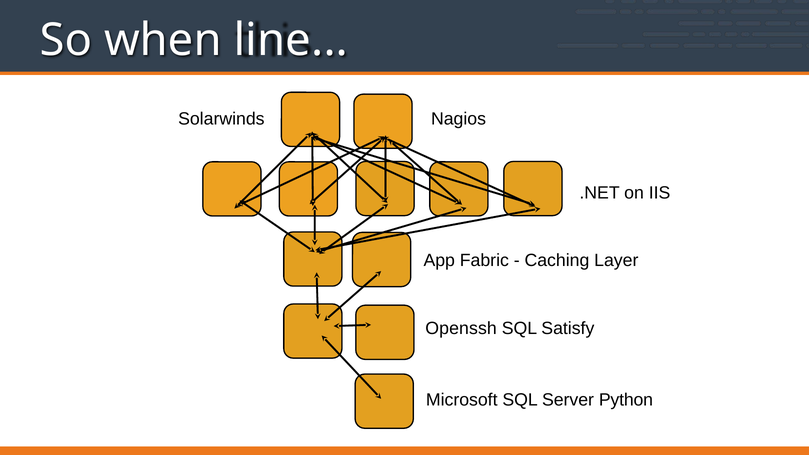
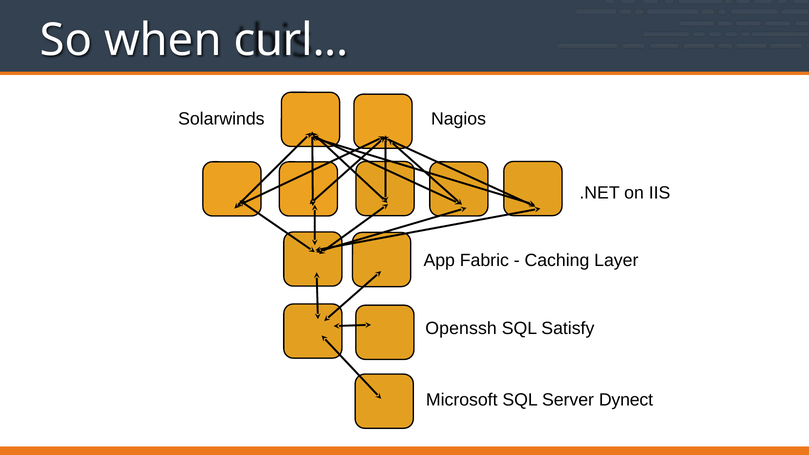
line: line -> curl
Python: Python -> Dynect
